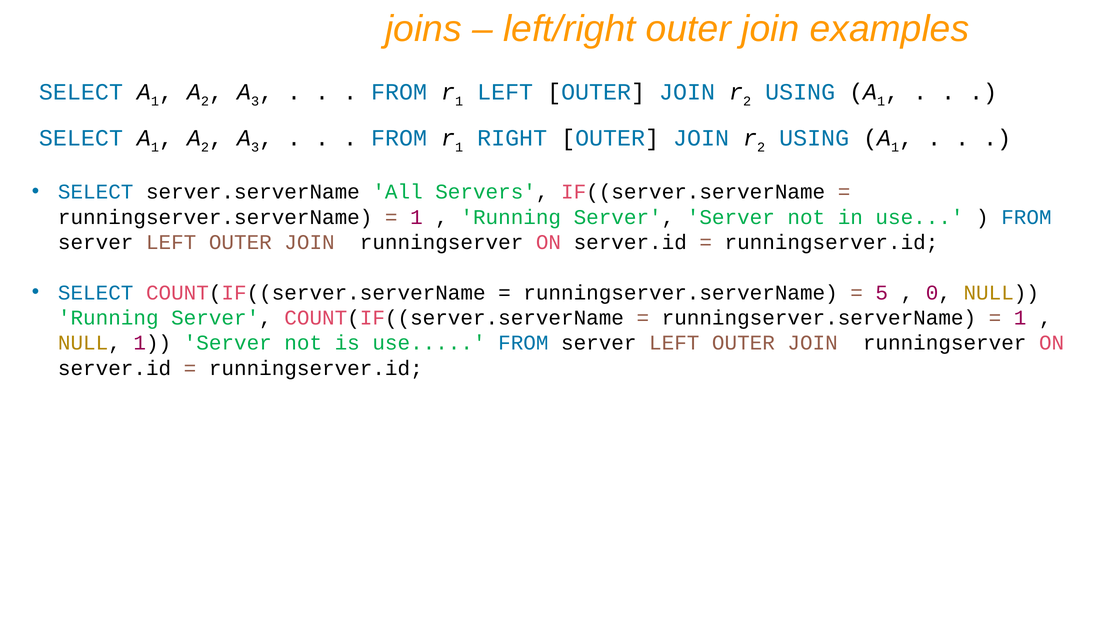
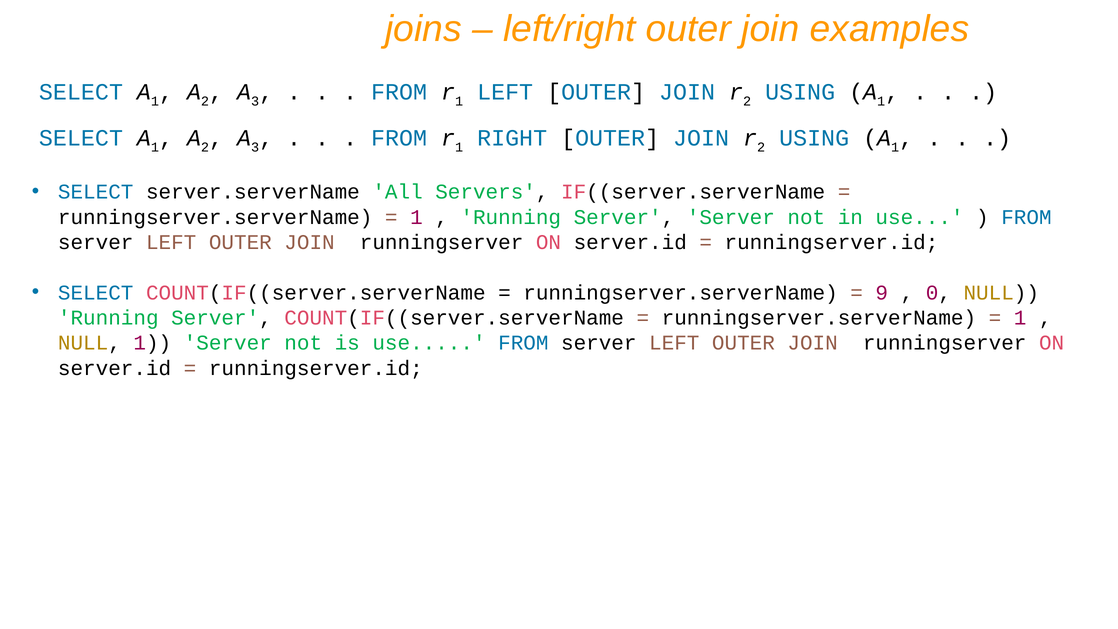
5: 5 -> 9
